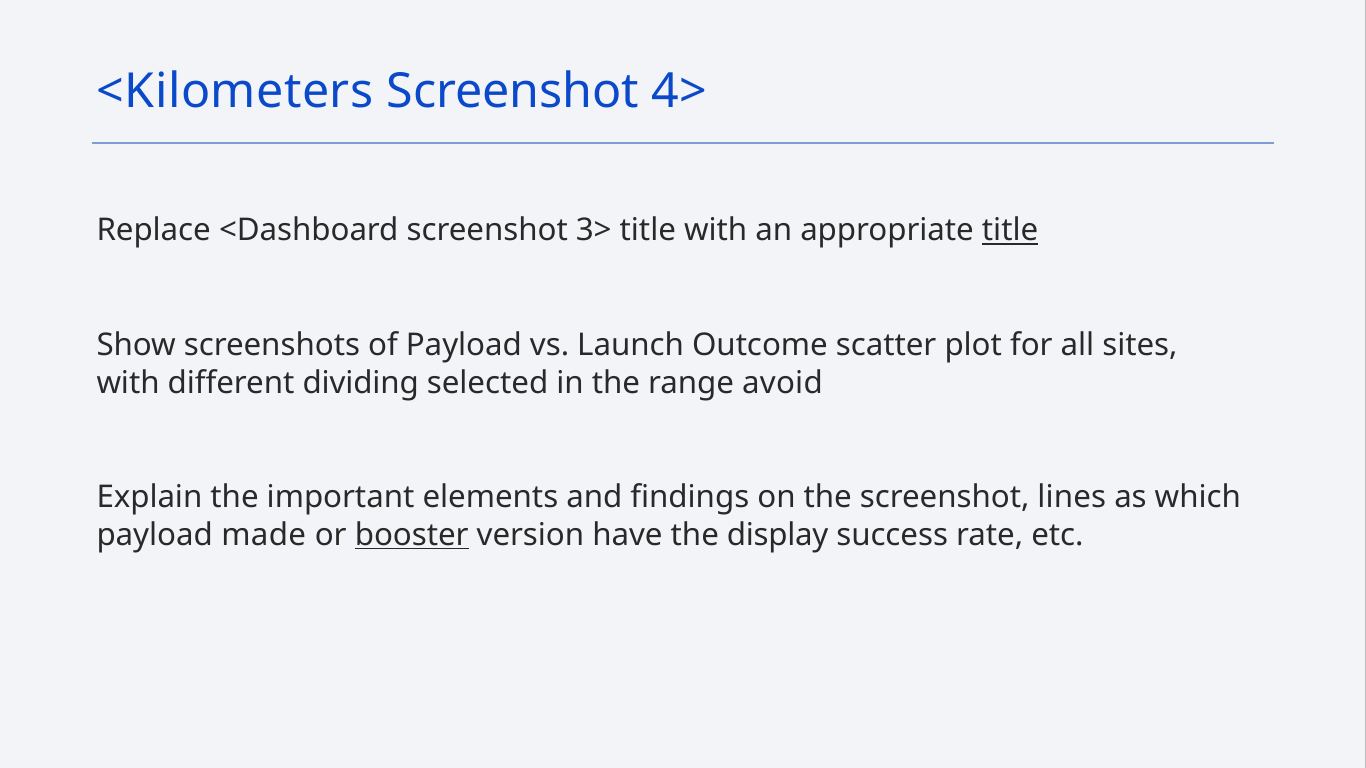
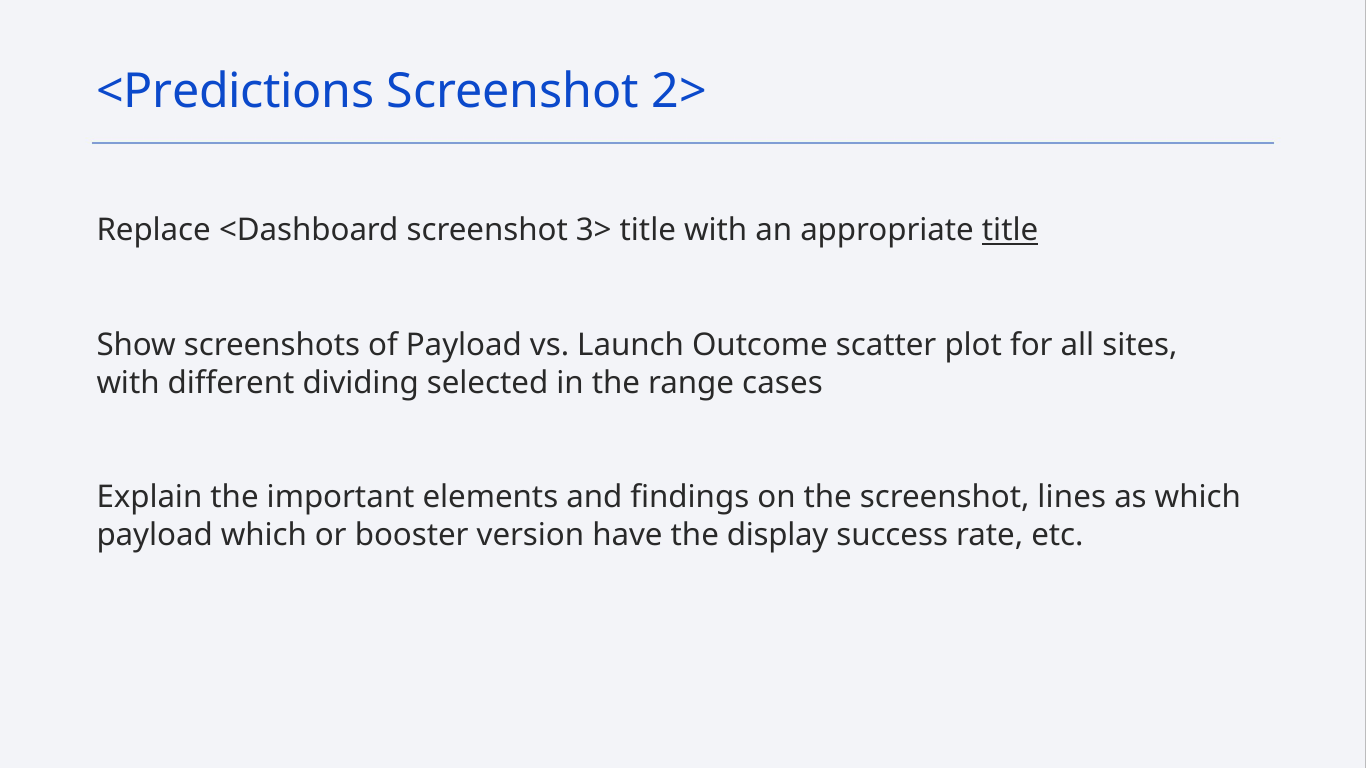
<Kilometers: <Kilometers -> <Predictions
4>: 4> -> 2>
avoid: avoid -> cases
payload made: made -> which
booster underline: present -> none
